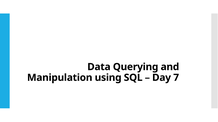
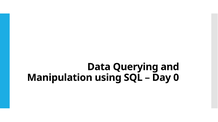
7: 7 -> 0
